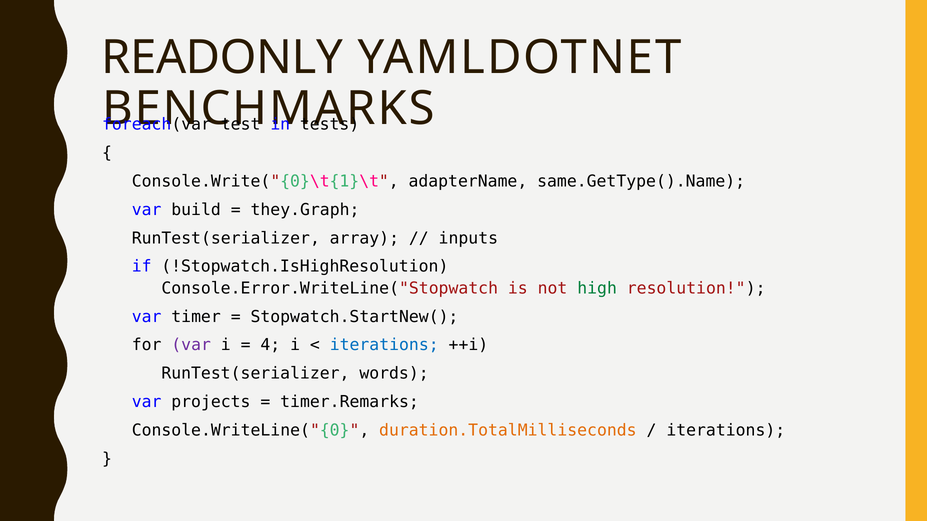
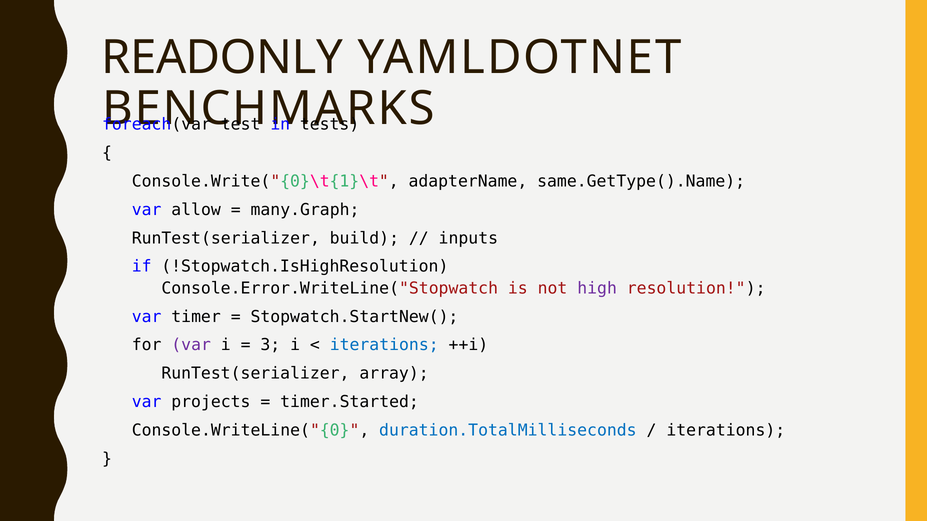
build: build -> allow
they.Graph: they.Graph -> many.Graph
array: array -> build
high colour: green -> purple
4: 4 -> 3
words: words -> array
timer.Remarks: timer.Remarks -> timer.Started
duration.TotalMilliseconds colour: orange -> blue
